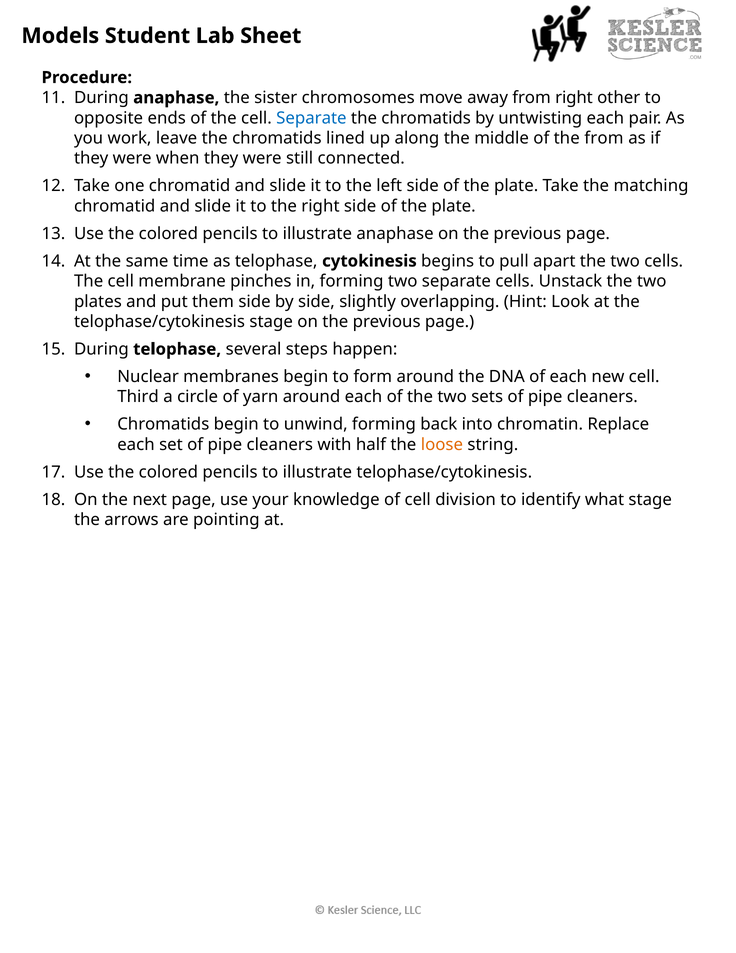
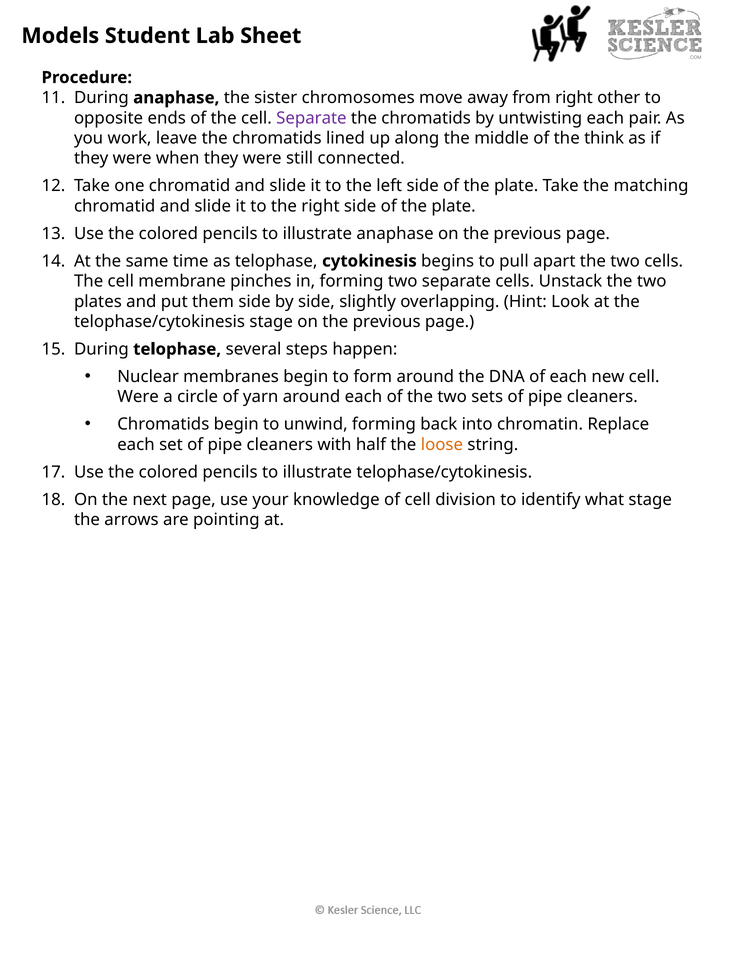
Separate at (311, 118) colour: blue -> purple
the from: from -> think
Third at (138, 397): Third -> Were
